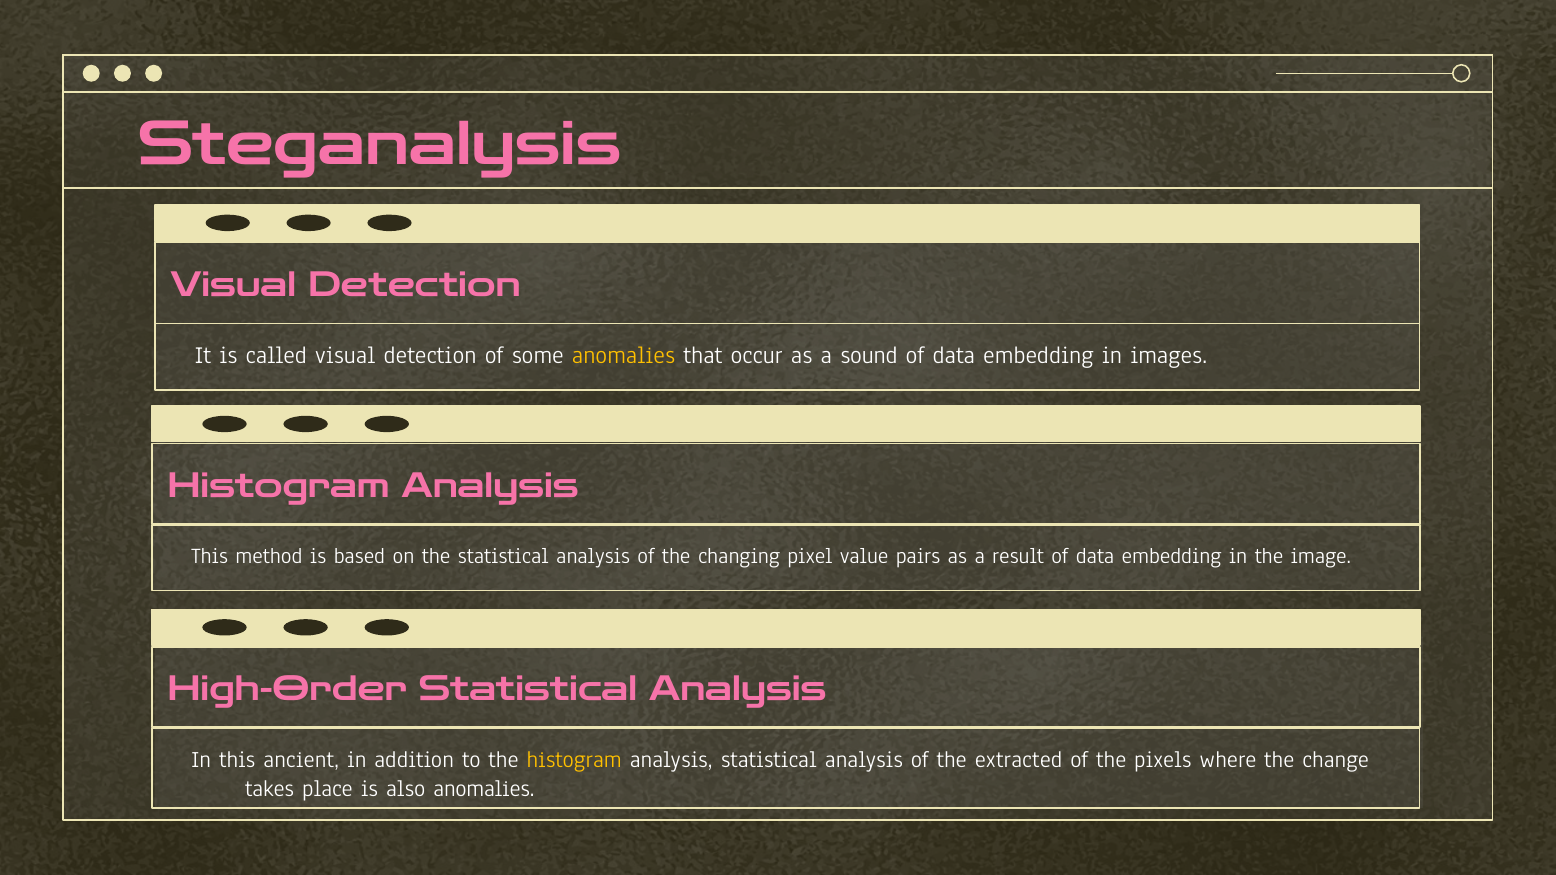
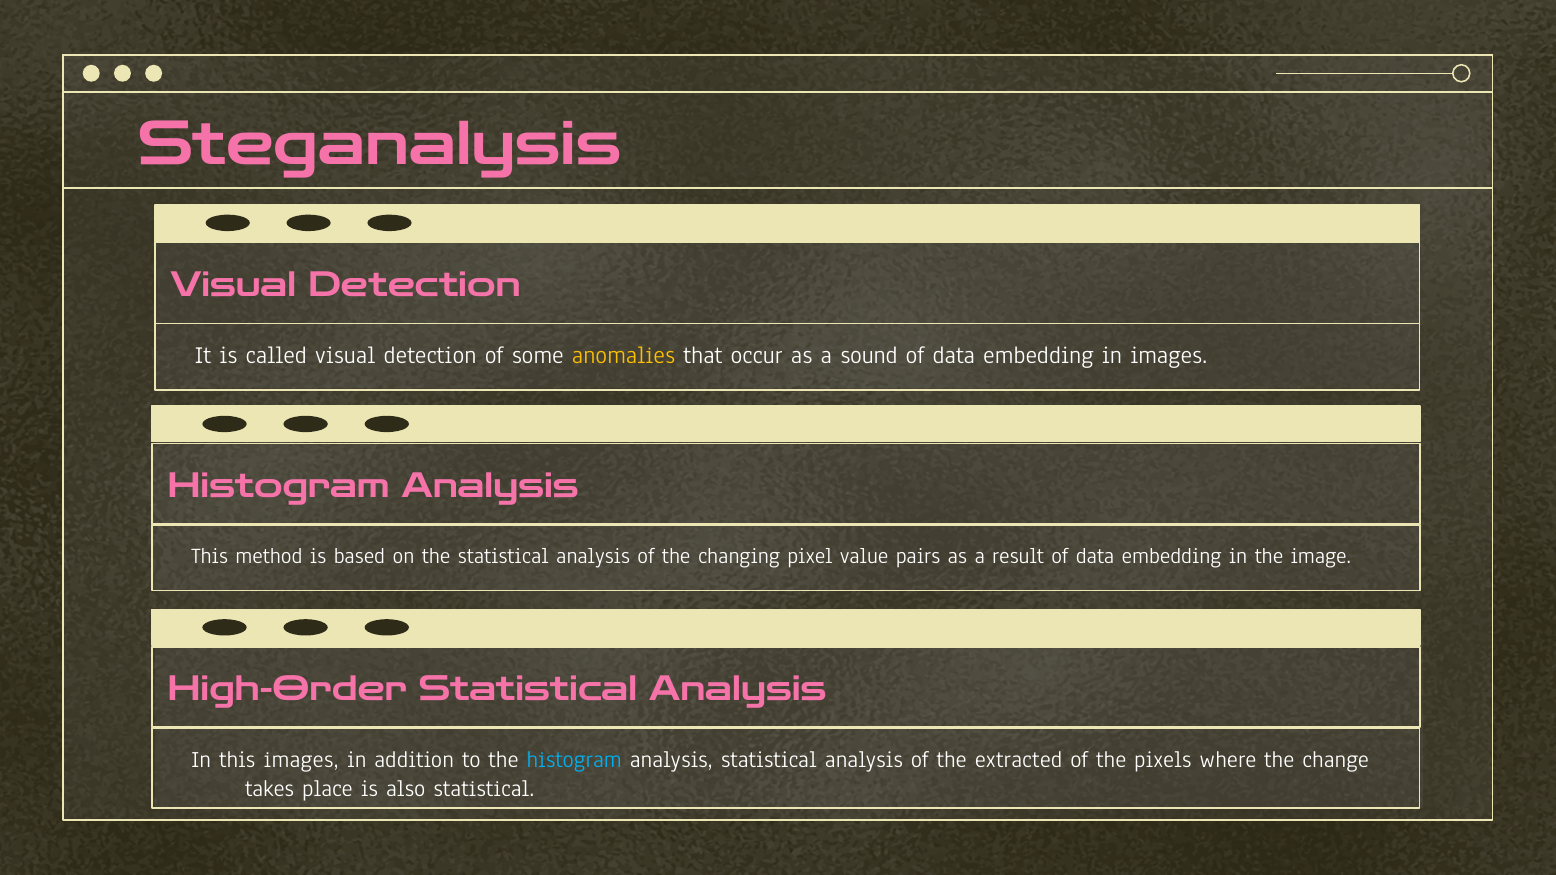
this ancient: ancient -> images
histogram at (574, 760) colour: yellow -> light blue
also anomalies: anomalies -> statistical
